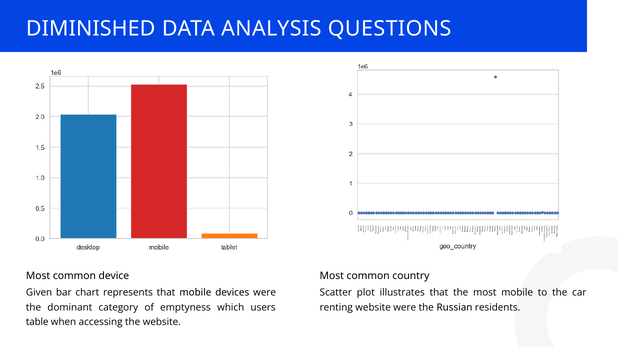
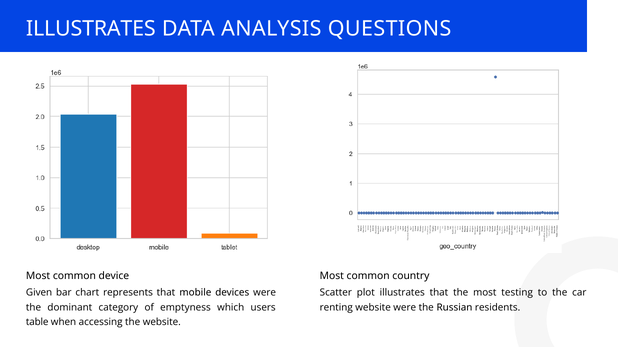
DIMINISHED at (91, 29): DIMINISHED -> ILLUSTRATES
most mobile: mobile -> testing
